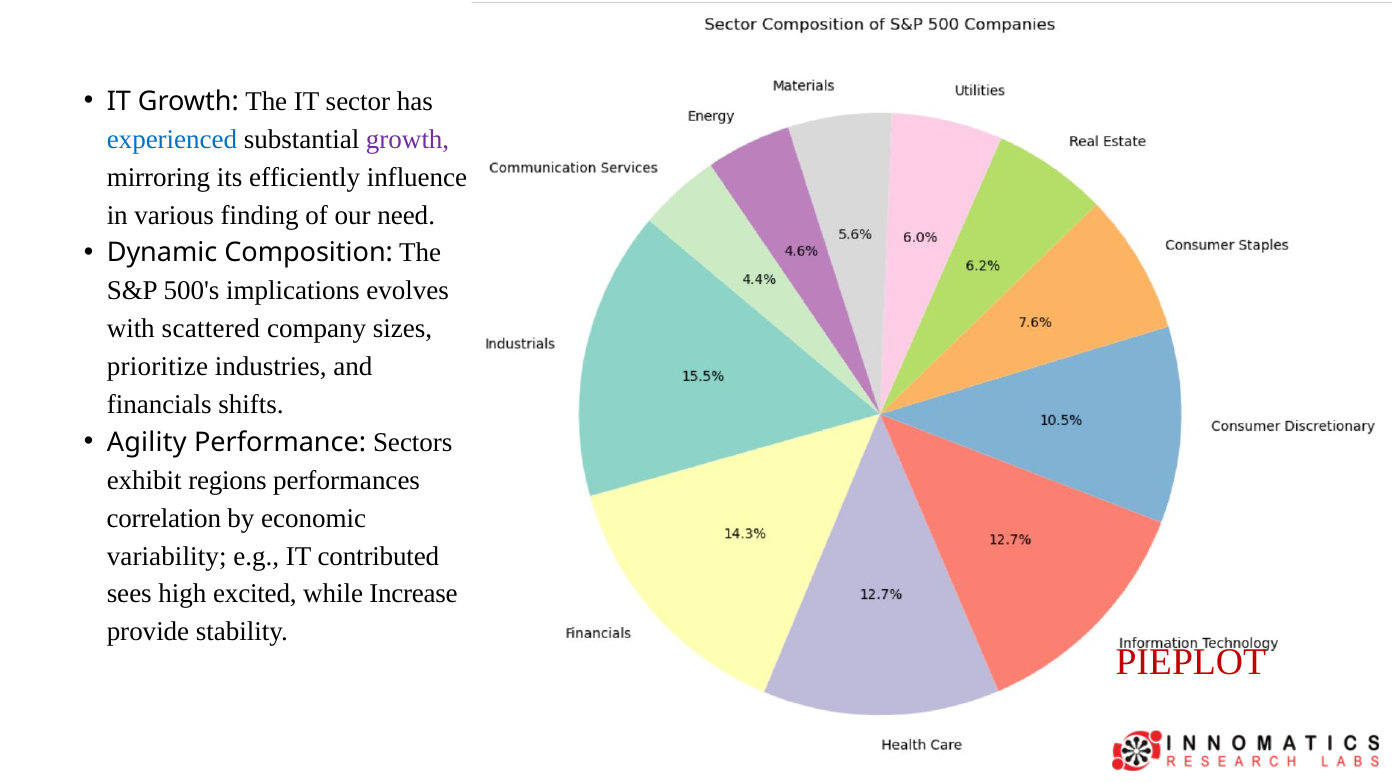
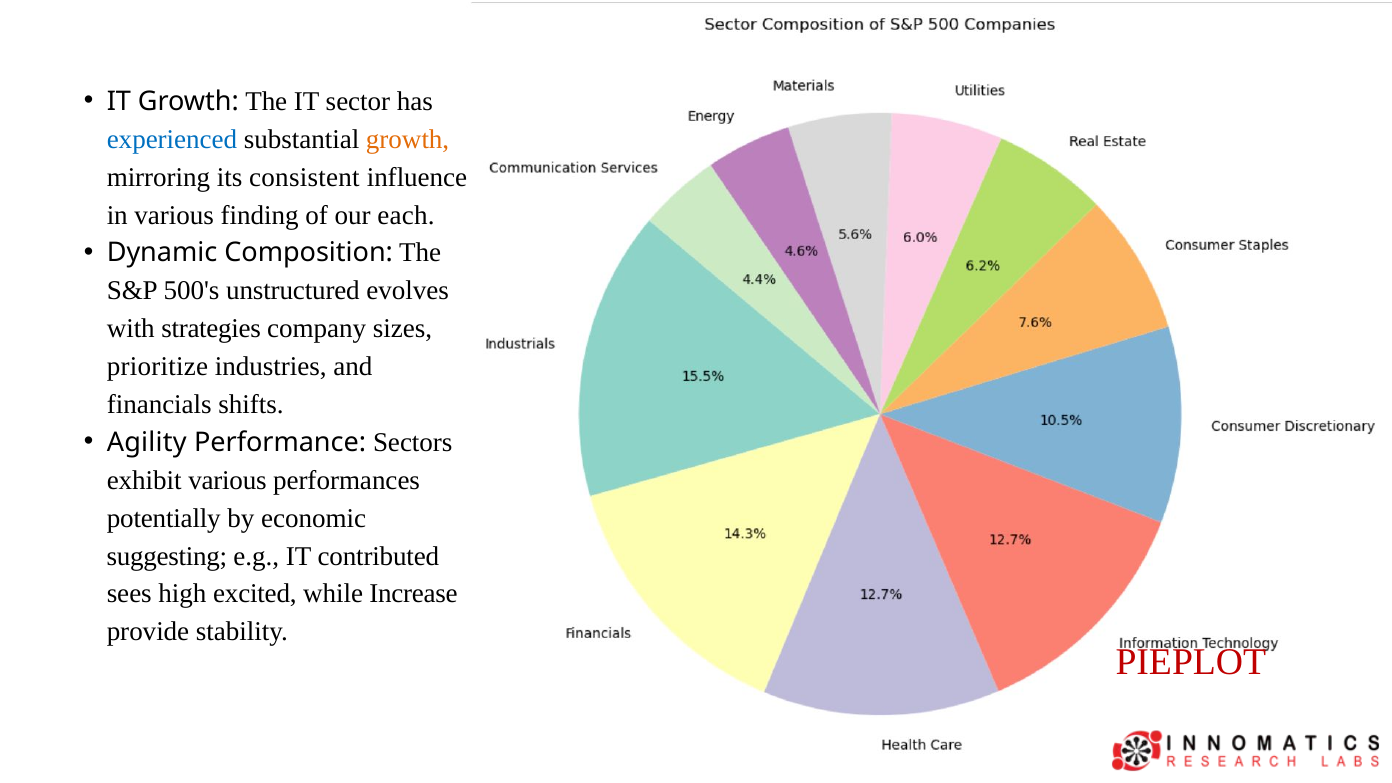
growth at (408, 139) colour: purple -> orange
efficiently: efficiently -> consistent
need: need -> each
implications: implications -> unstructured
scattered: scattered -> strategies
exhibit regions: regions -> various
correlation: correlation -> potentially
variability: variability -> suggesting
